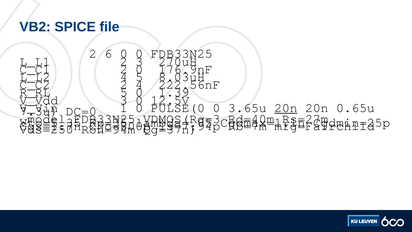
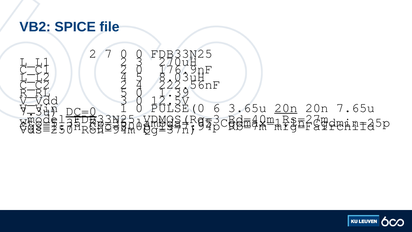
6: 6 -> 7
0 at (216, 108): 0 -> 6
0.65u: 0.65u -> 7.65u
DC=0 underline: none -> present
